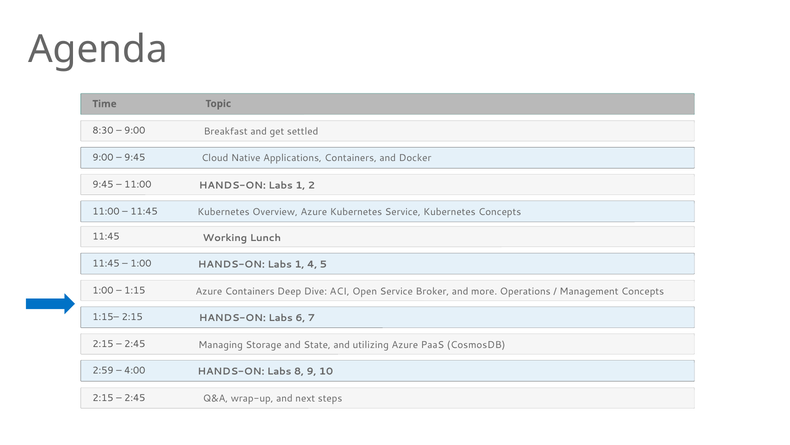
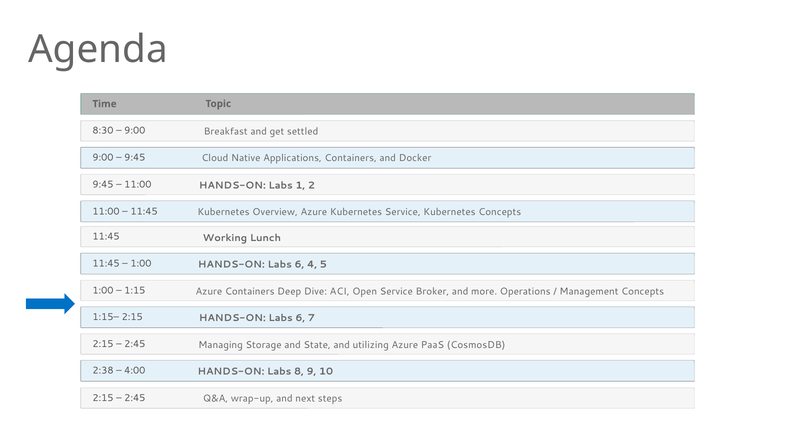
1 at (299, 264): 1 -> 6
2:59: 2:59 -> 2:38
